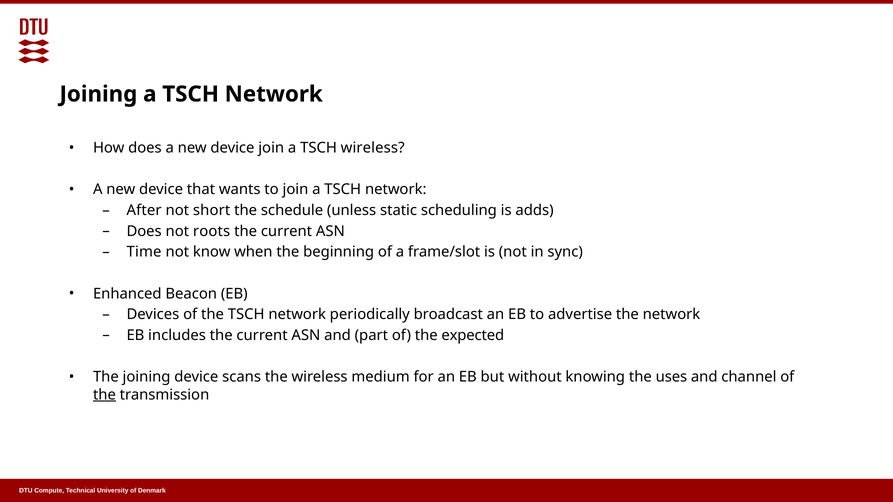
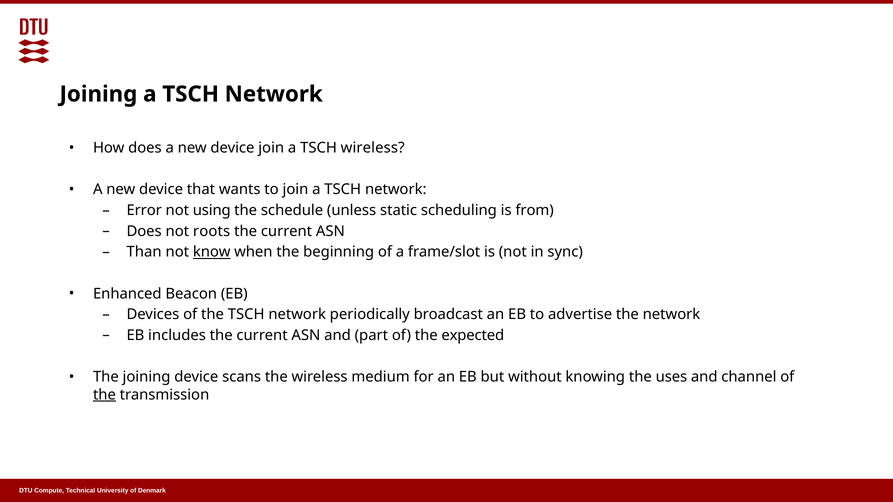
After: After -> Error
short: short -> using
adds: adds -> from
Time: Time -> Than
know underline: none -> present
